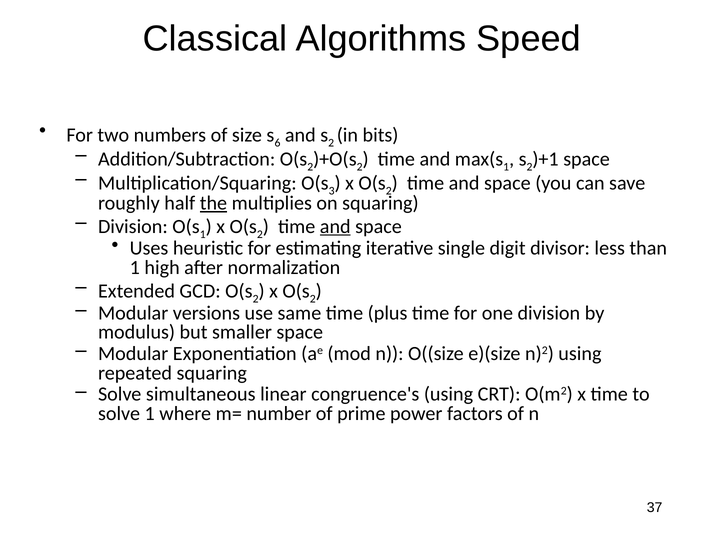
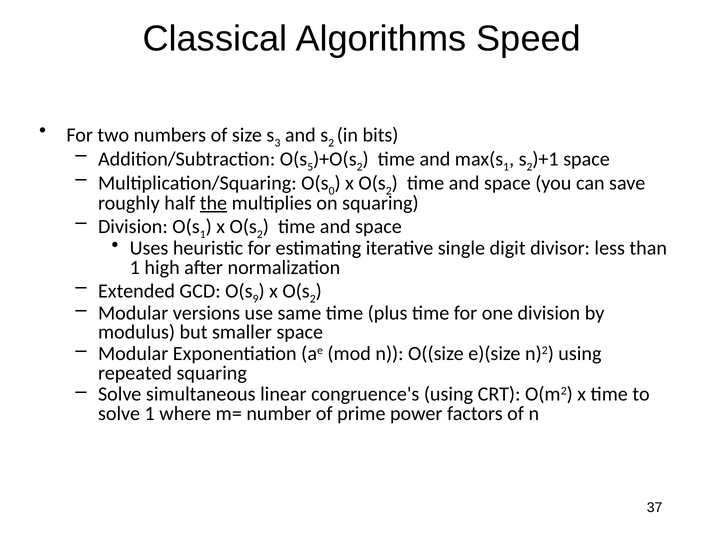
6: 6 -> 3
2 at (310, 167): 2 -> 5
3: 3 -> 0
and at (335, 226) underline: present -> none
2 at (256, 299): 2 -> 9
